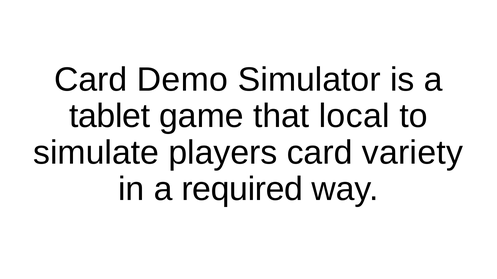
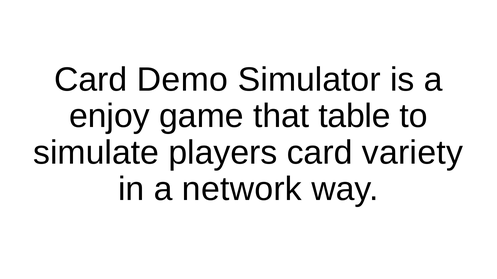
tablet: tablet -> enjoy
local: local -> table
required: required -> network
